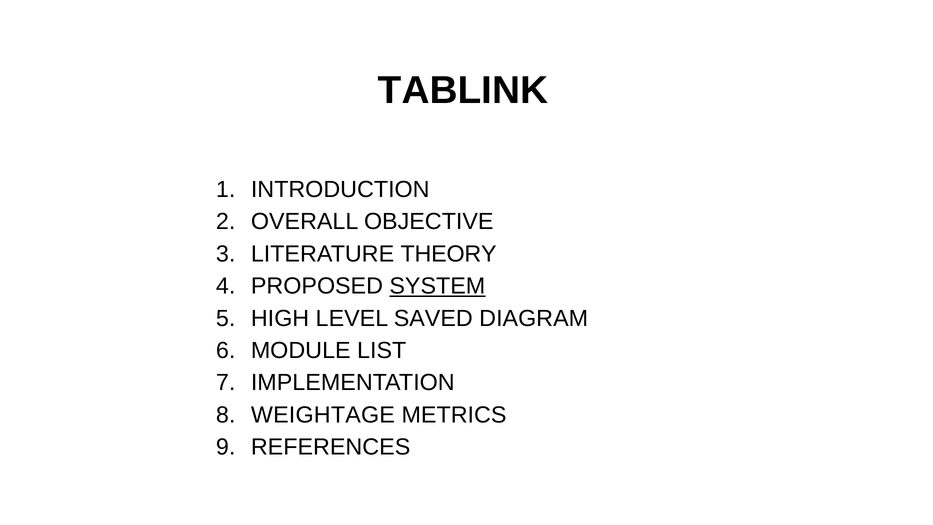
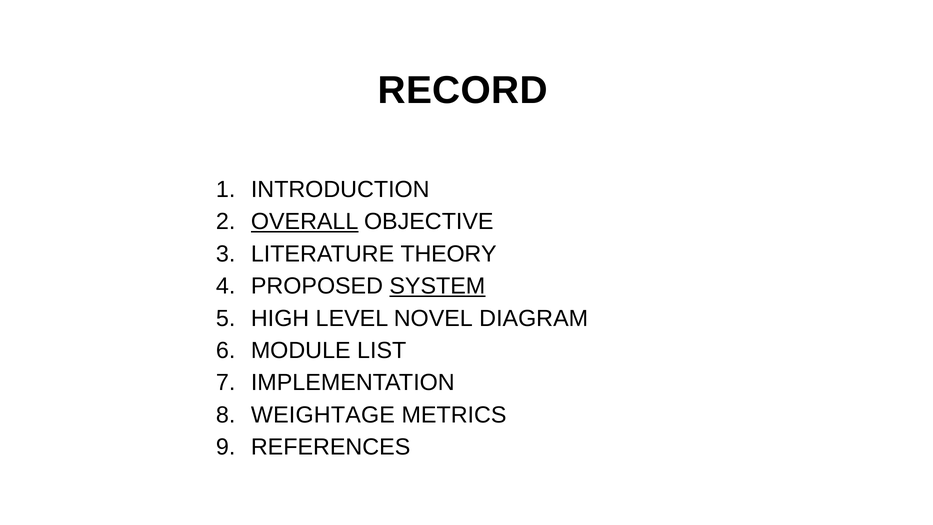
TABLINK: TABLINK -> RECORD
OVERALL underline: none -> present
SAVED: SAVED -> NOVEL
